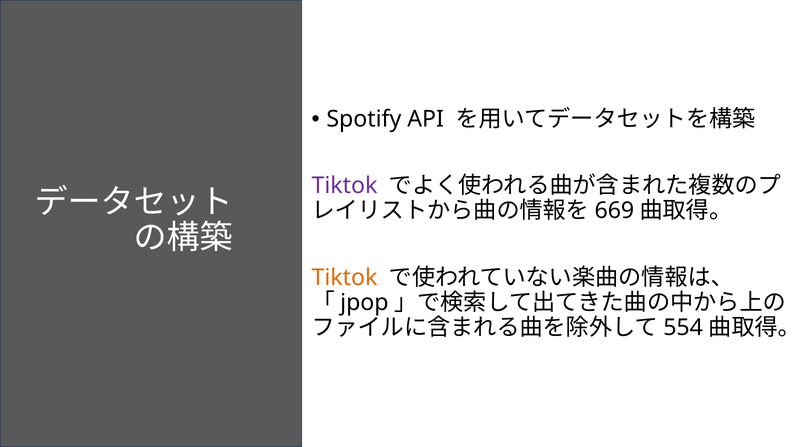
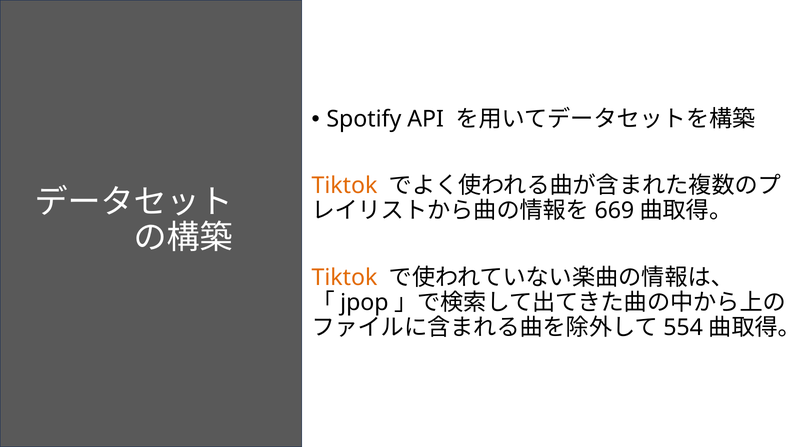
Tiktok at (344, 186) colour: purple -> orange
